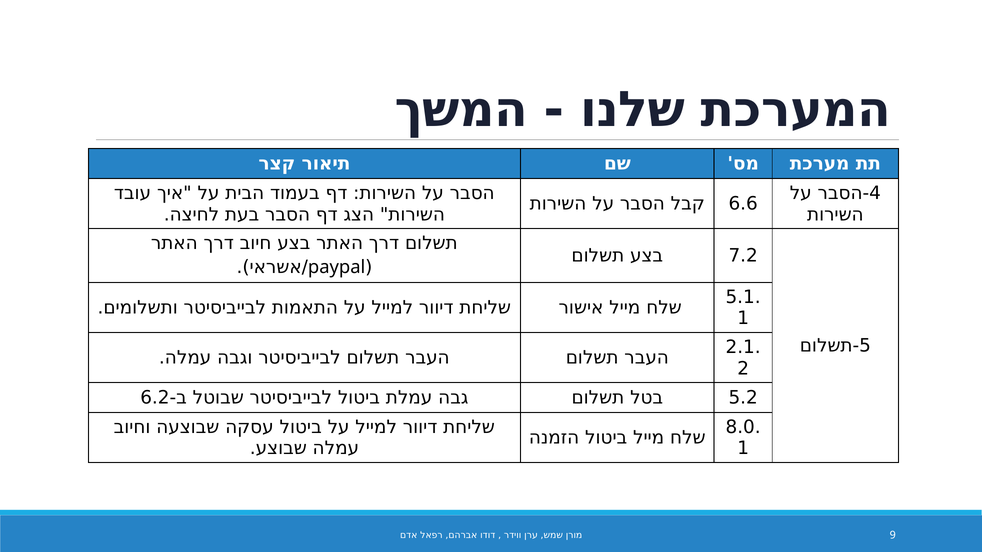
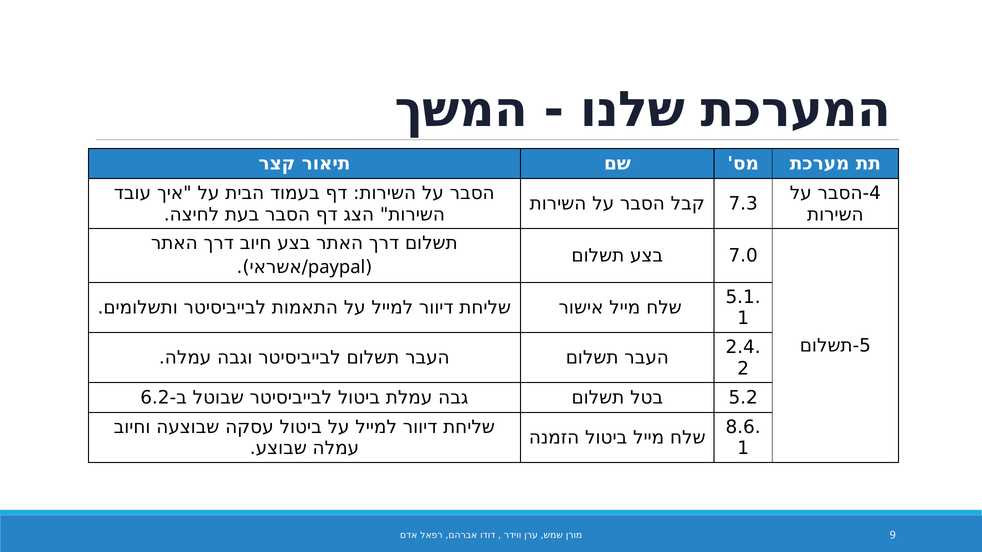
6.6: 6.6 -> 7.3
7.2: 7.2 -> 7.0
2.1: 2.1 -> 2.4
8.0: 8.0 -> 8.6
